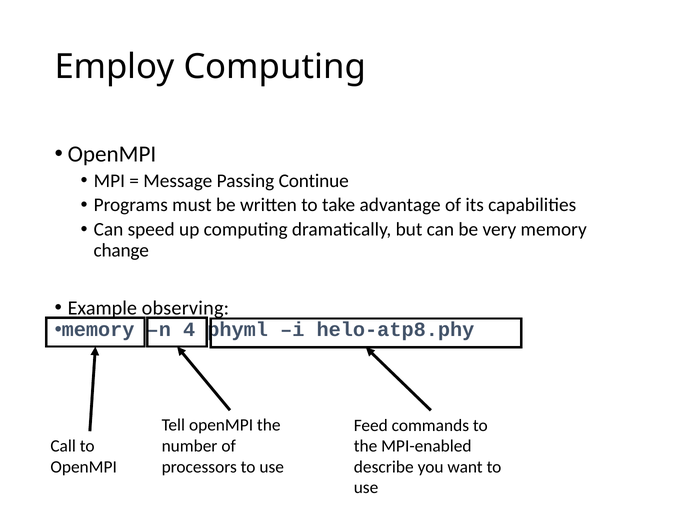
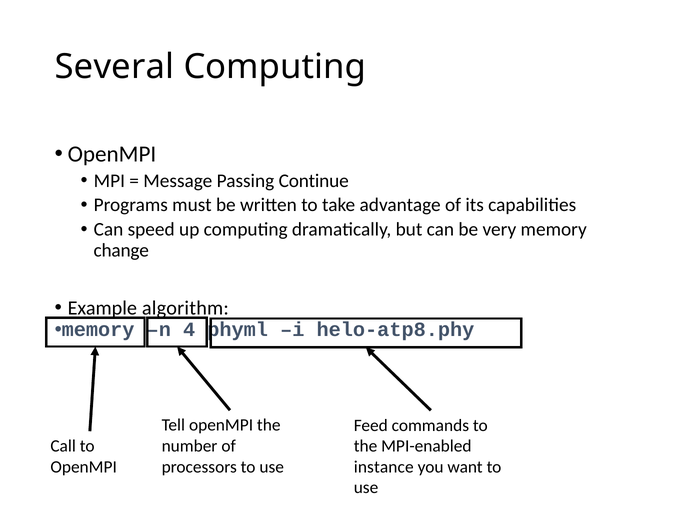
Employ: Employ -> Several
observing: observing -> algorithm
describe: describe -> instance
